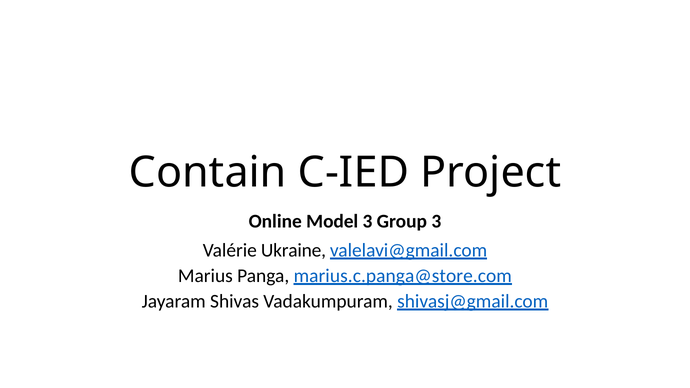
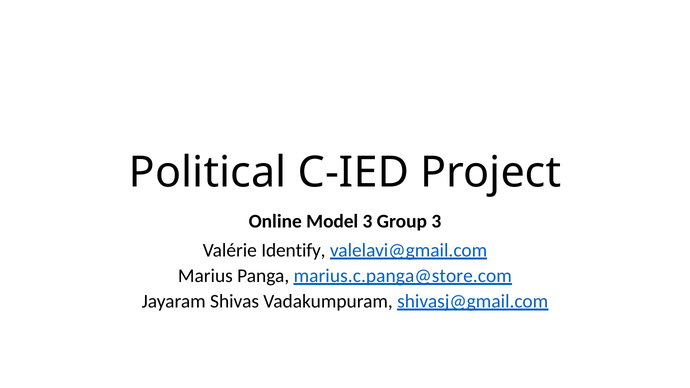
Contain: Contain -> Political
Ukraine: Ukraine -> Identify
